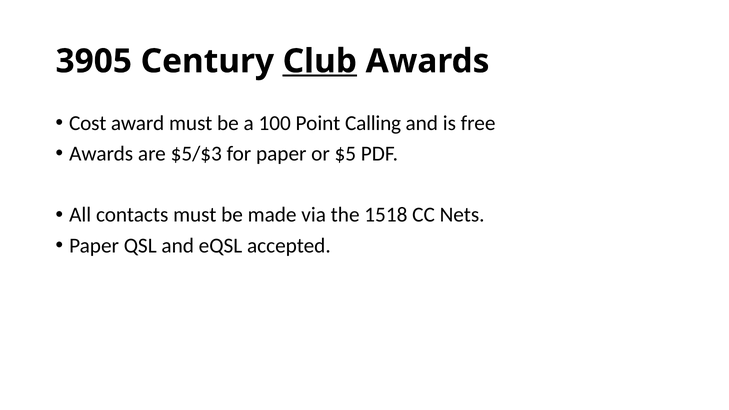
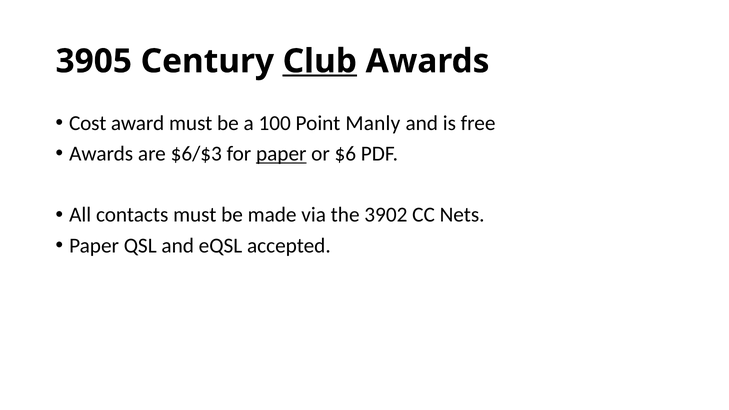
Calling: Calling -> Manly
$5/$3: $5/$3 -> $6/$3
paper at (281, 154) underline: none -> present
$5: $5 -> $6
1518: 1518 -> 3902
